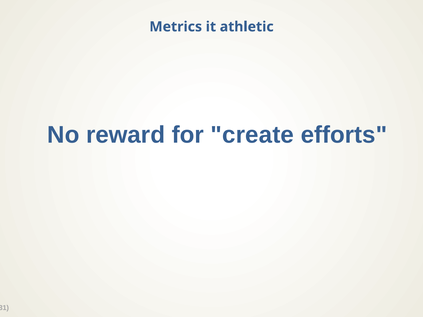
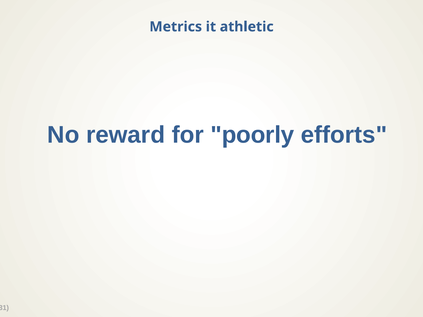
create: create -> poorly
